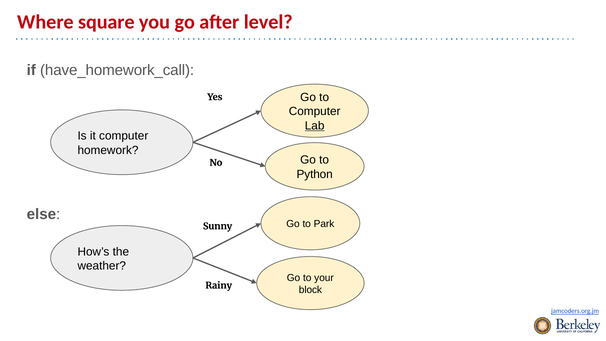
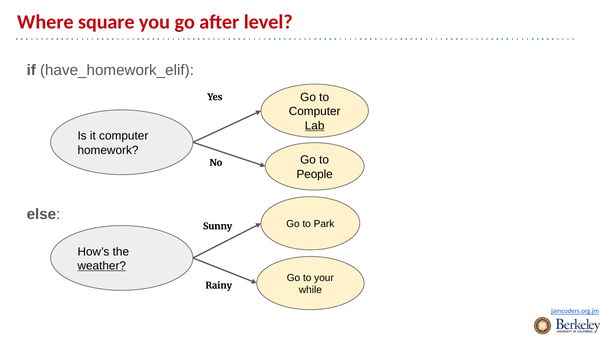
have_homework_call: have_homework_call -> have_homework_elif
Python: Python -> People
weather underline: none -> present
block: block -> while
